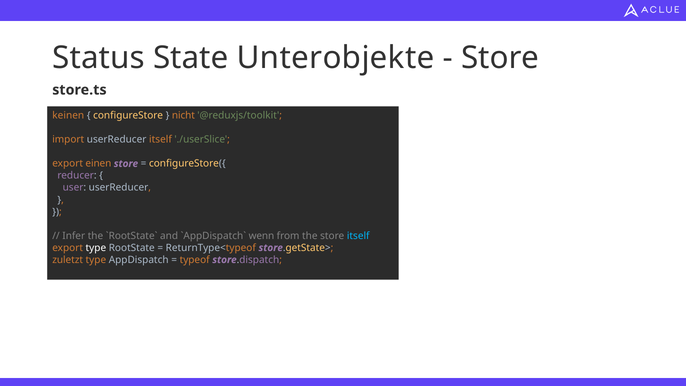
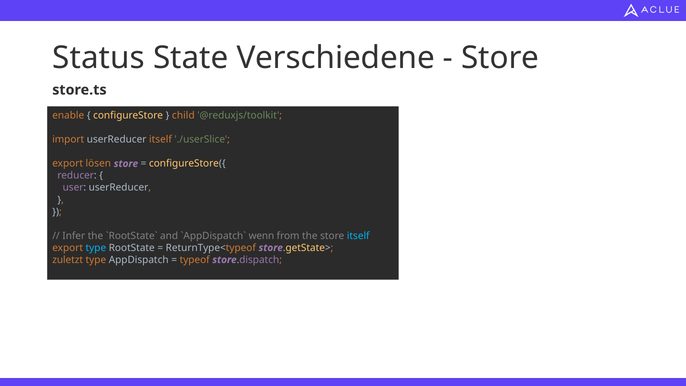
Unterobjekte: Unterobjekte -> Verschiedene
keinen: keinen -> enable
nicht: nicht -> child
einen: einen -> lösen
type at (96, 248) colour: white -> light blue
